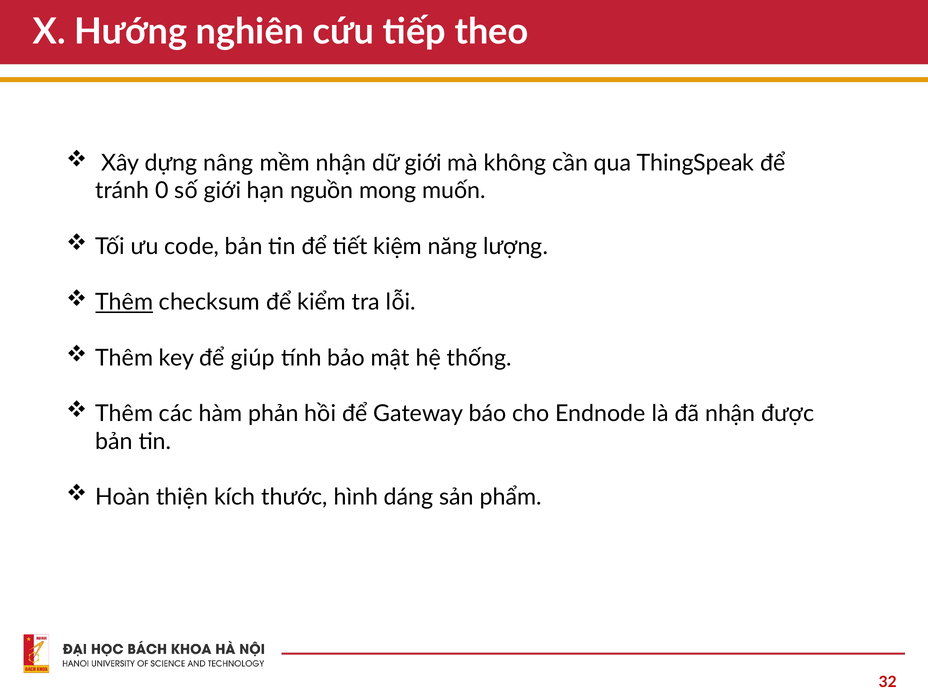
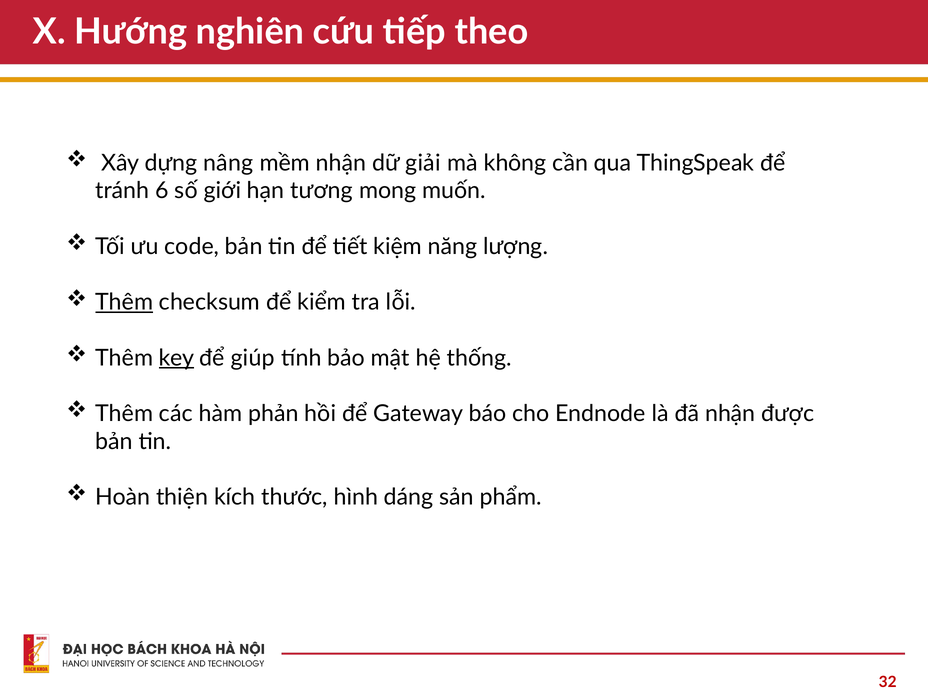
dữ giới: giới -> giải
0: 0 -> 6
nguồn: nguồn -> tương
key underline: none -> present
